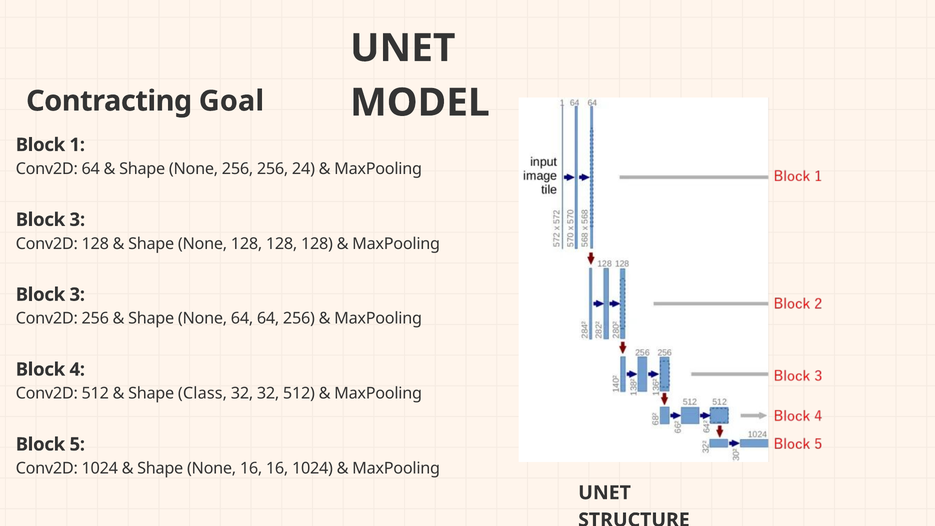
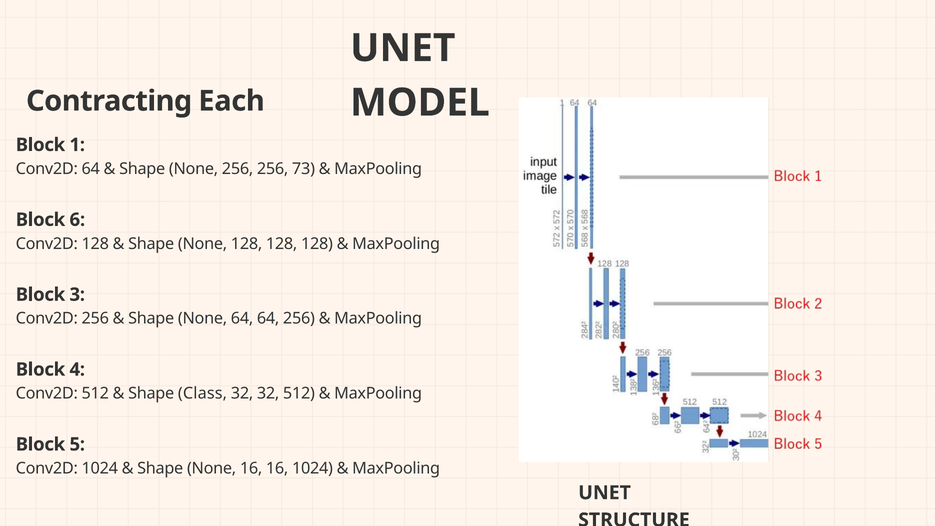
Goal: Goal -> Each
24: 24 -> 73
3 at (77, 220): 3 -> 6
